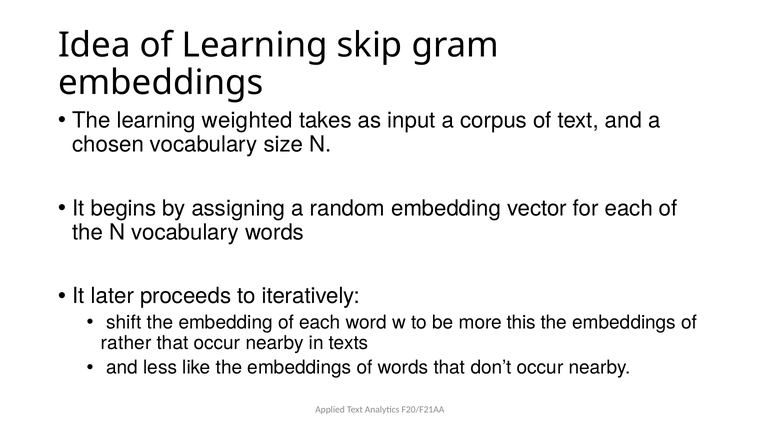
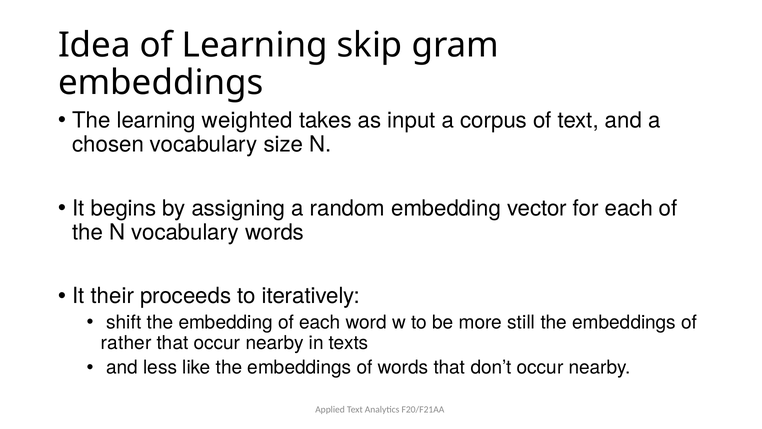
later: later -> their
this: this -> still
